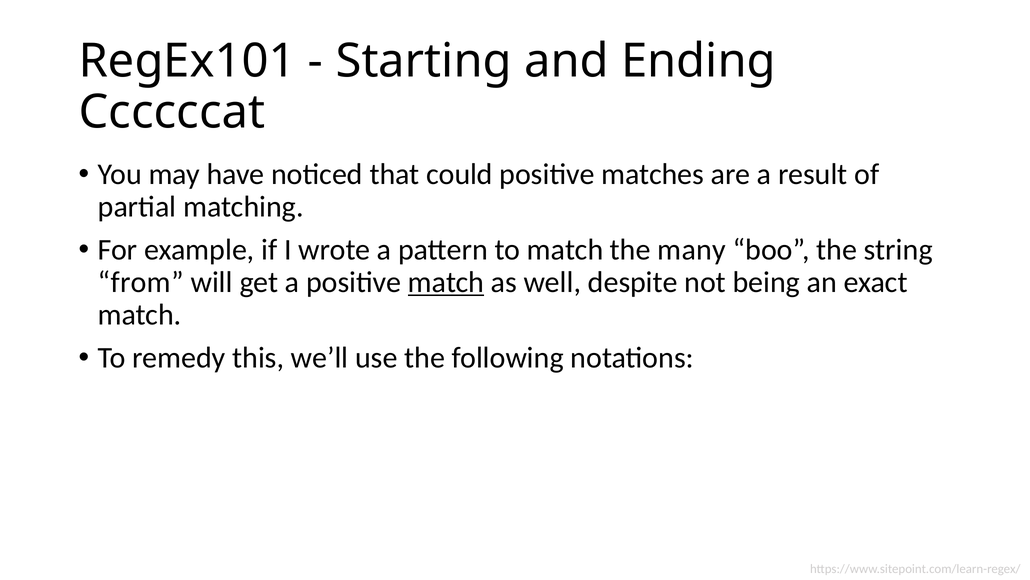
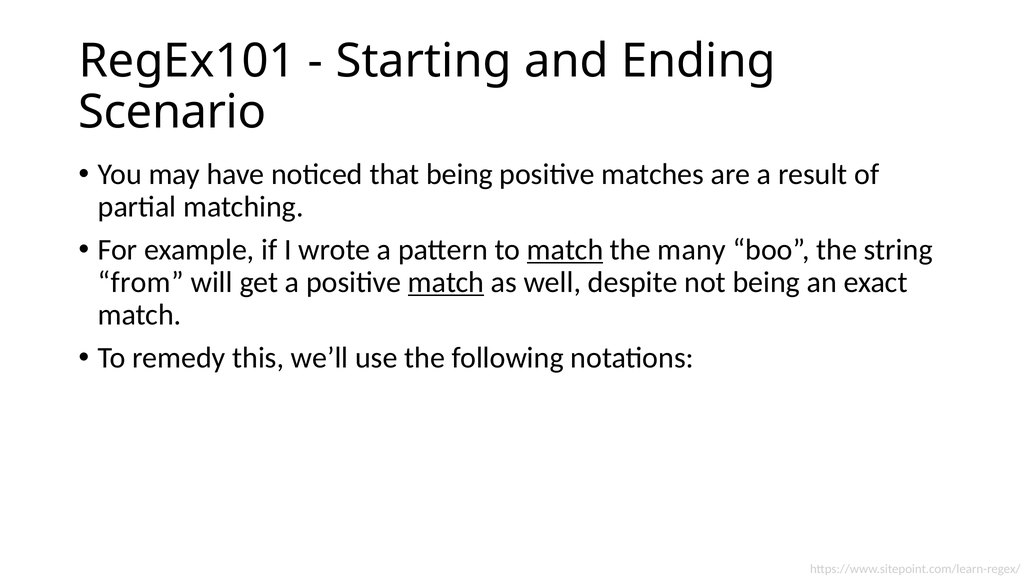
Ccccccat: Ccccccat -> Scenario
that could: could -> being
match at (565, 250) underline: none -> present
